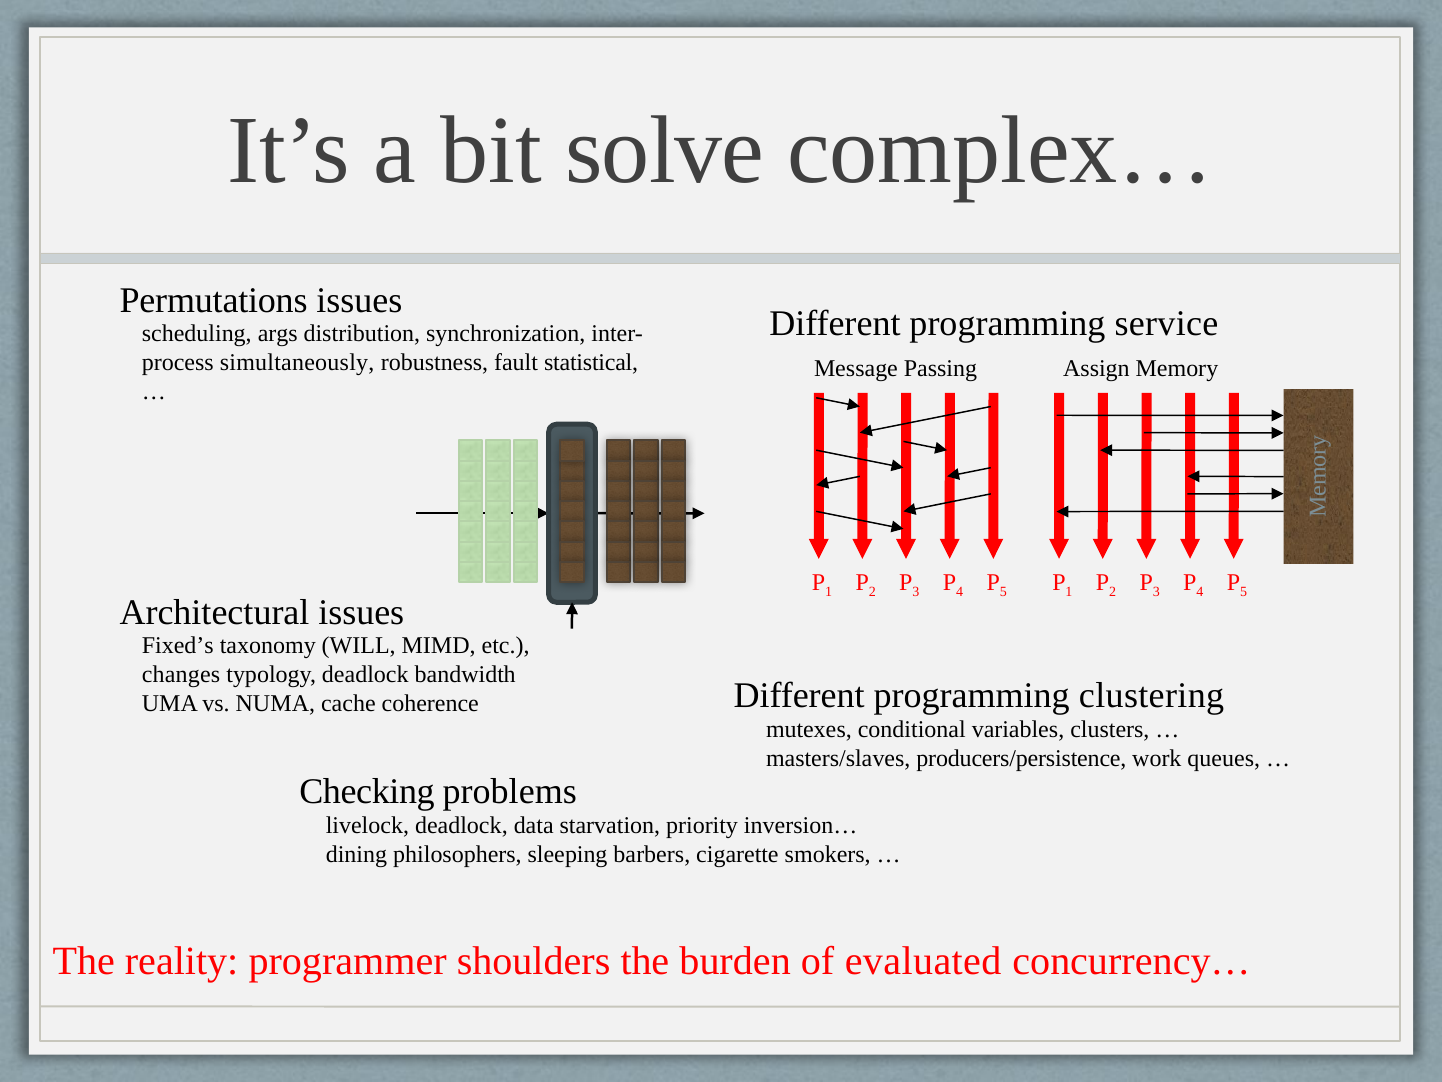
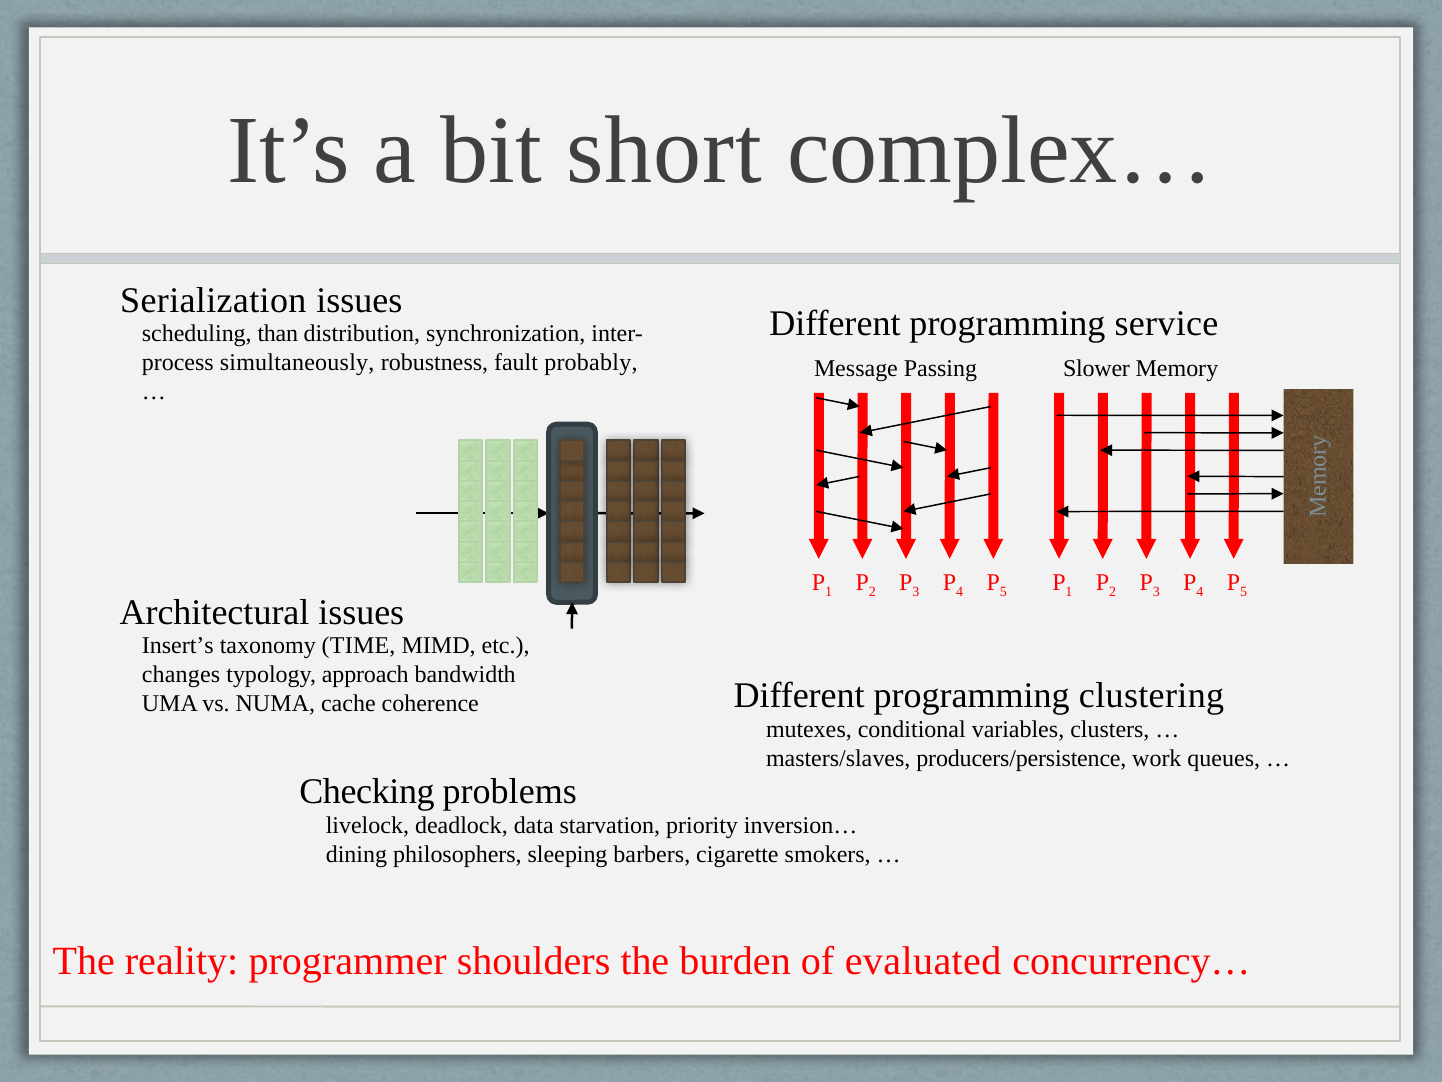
solve: solve -> short
Permutations: Permutations -> Serialization
args: args -> than
statistical: statistical -> probably
Assign: Assign -> Slower
Fixed’s: Fixed’s -> Insert’s
WILL: WILL -> TIME
typology deadlock: deadlock -> approach
